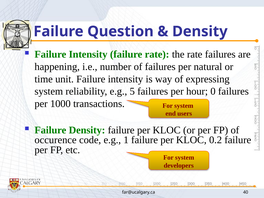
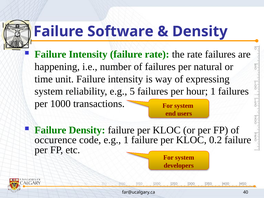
Question: Question -> Software
hour 0: 0 -> 1
